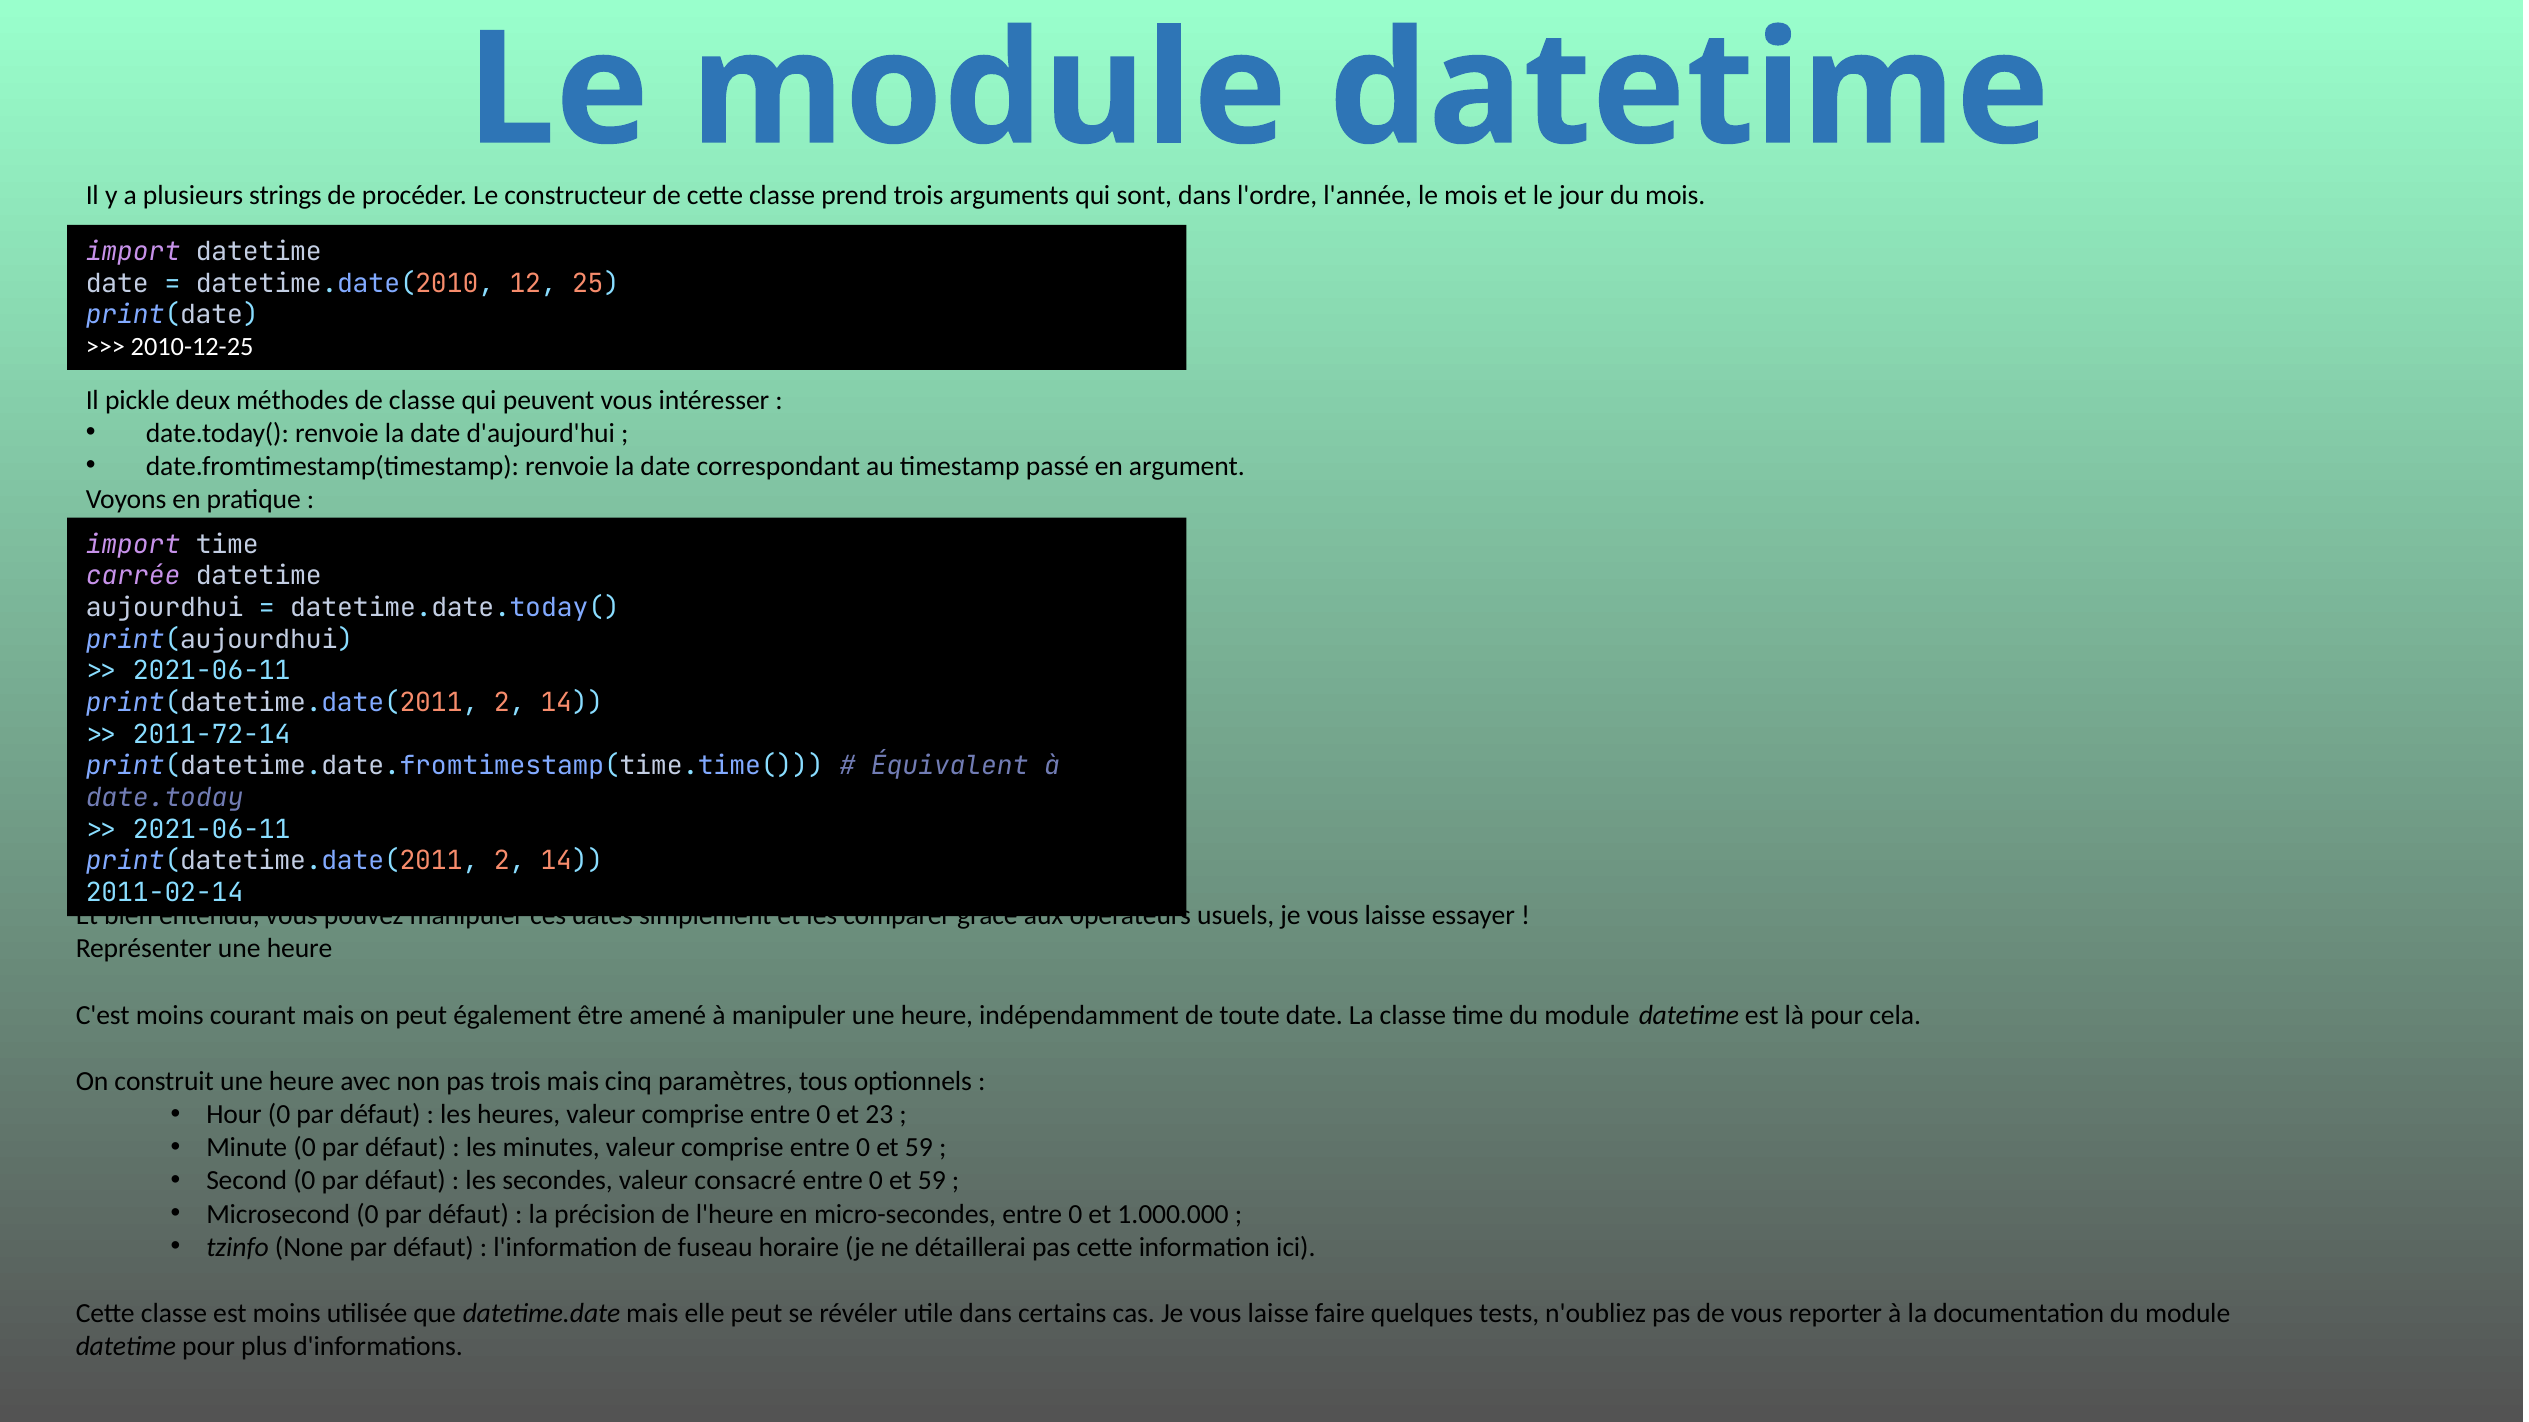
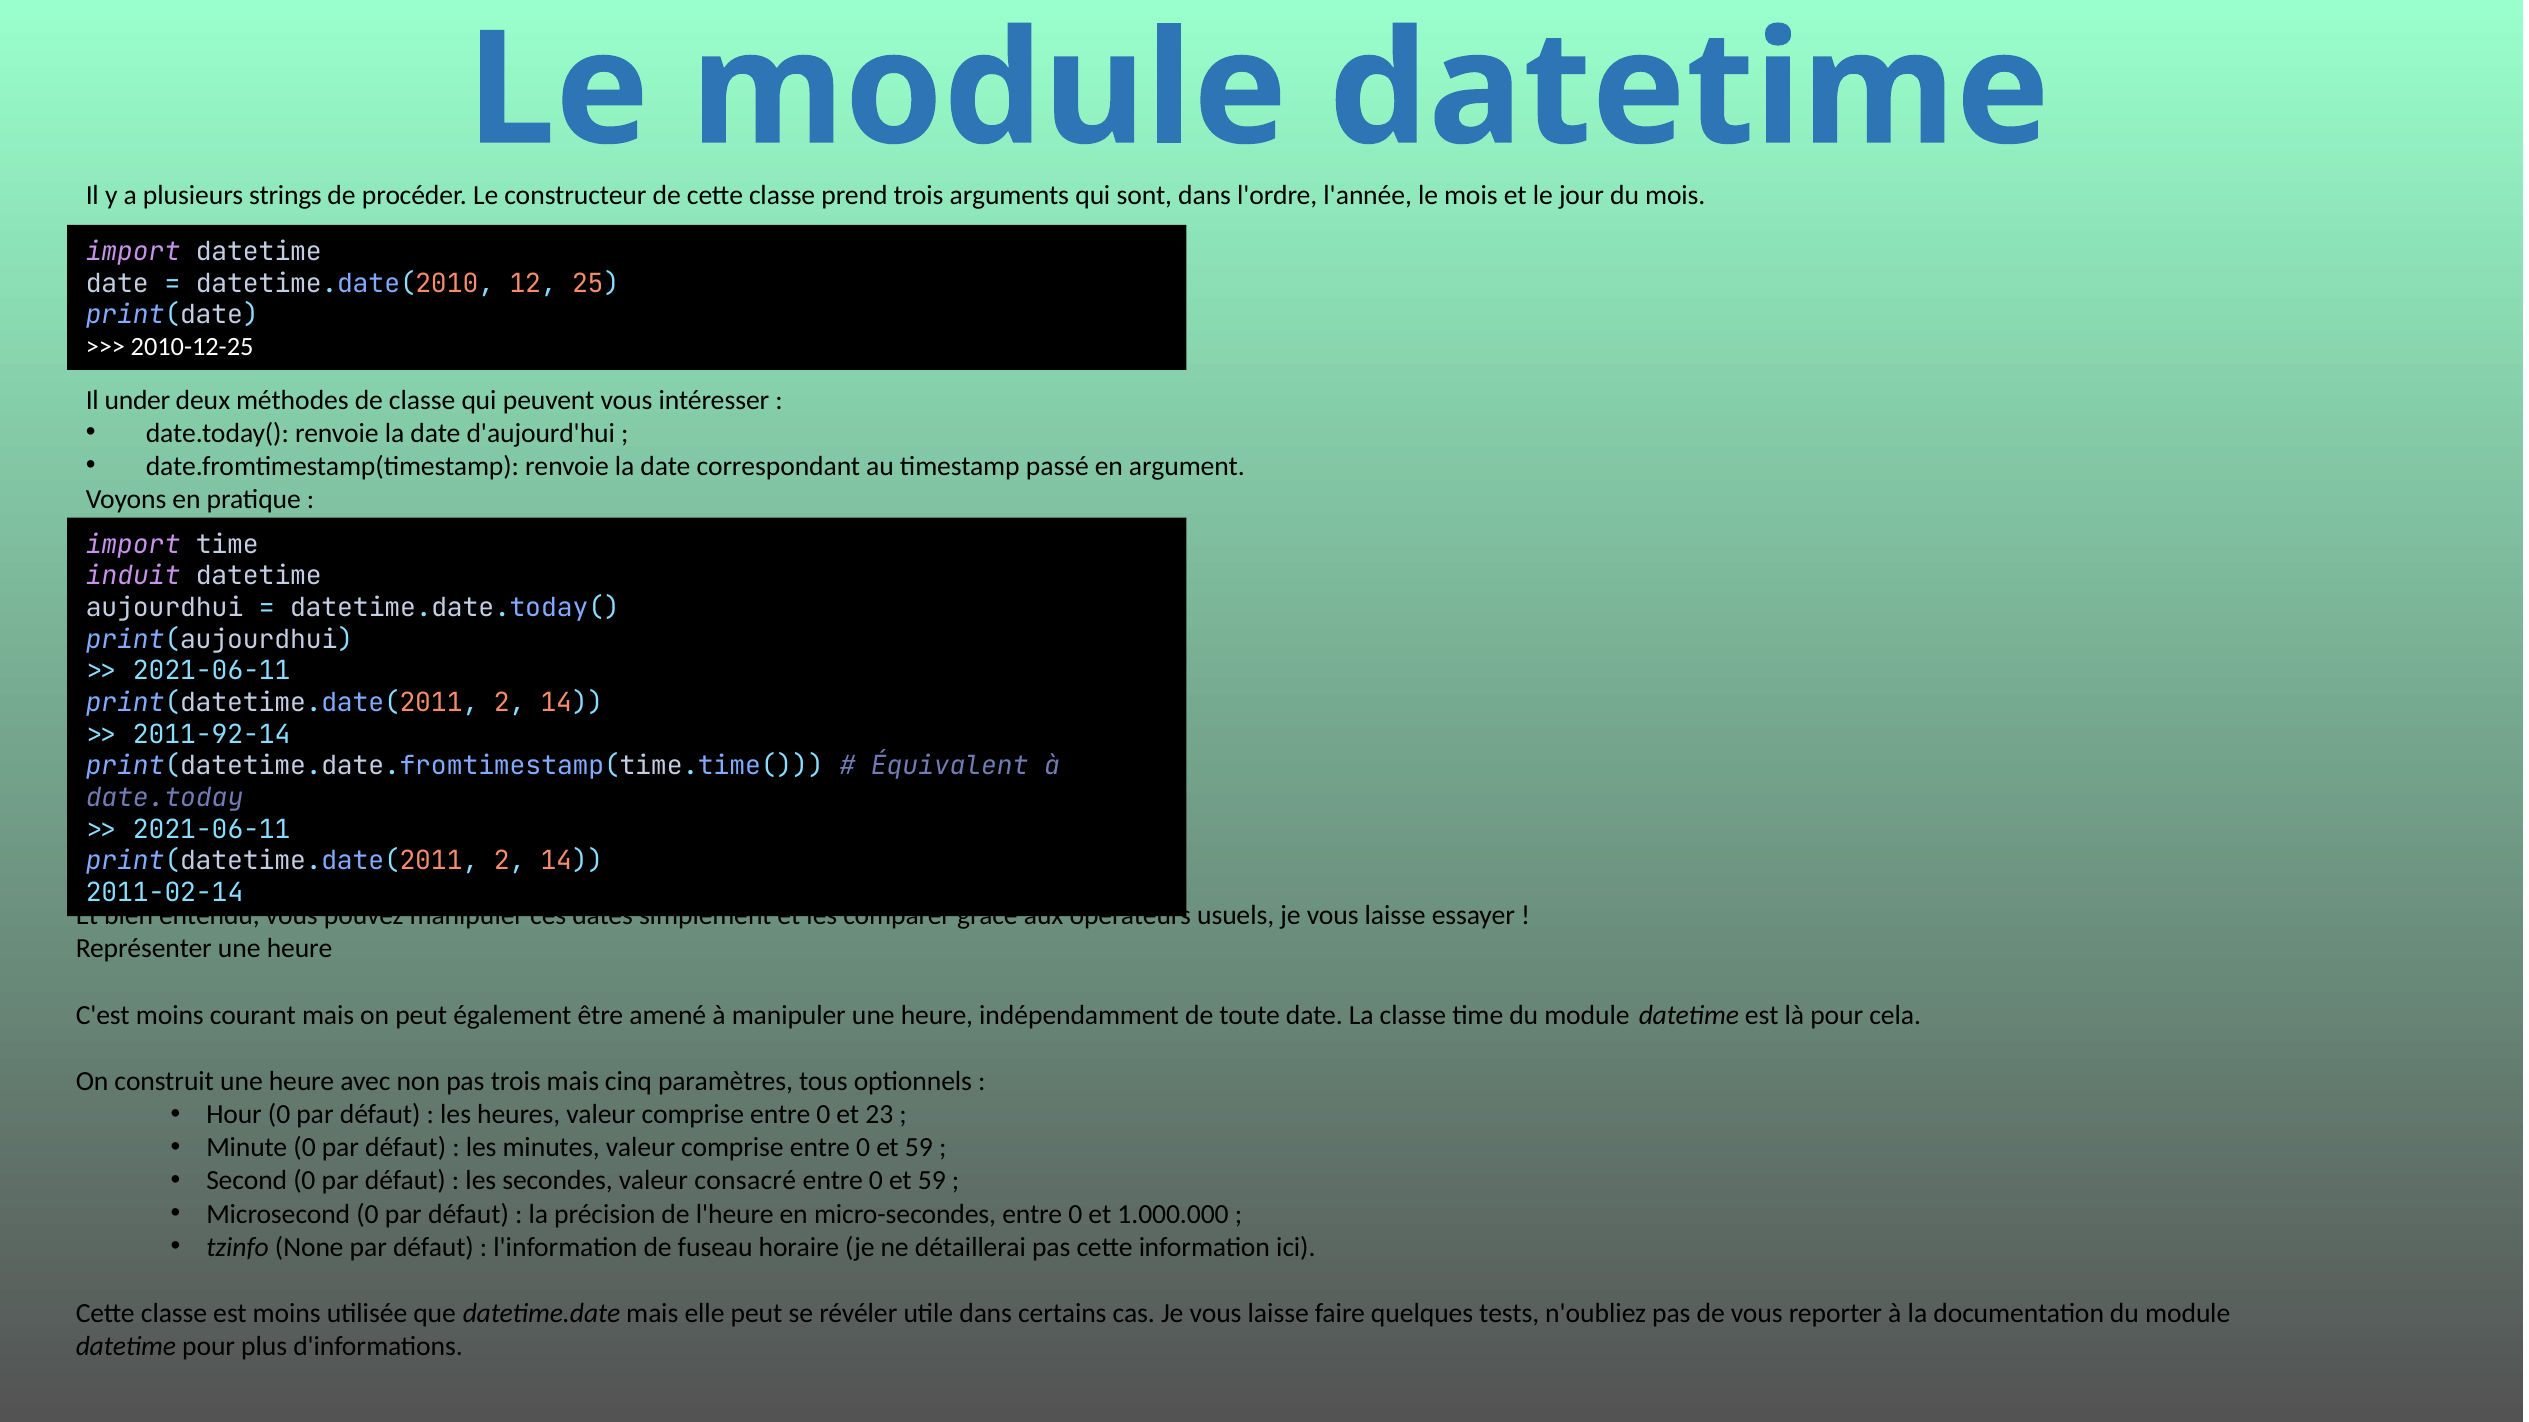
pickle: pickle -> under
carrée: carrée -> induit
2011-72-14: 2011-72-14 -> 2011-92-14
